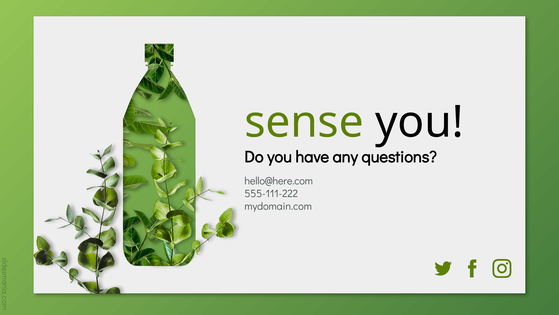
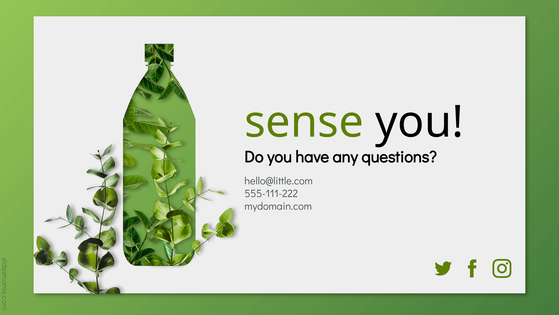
hello@here.com: hello@here.com -> hello@little.com
